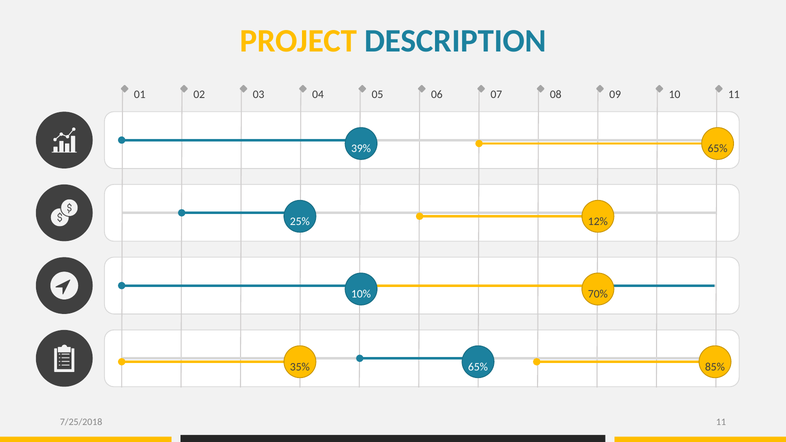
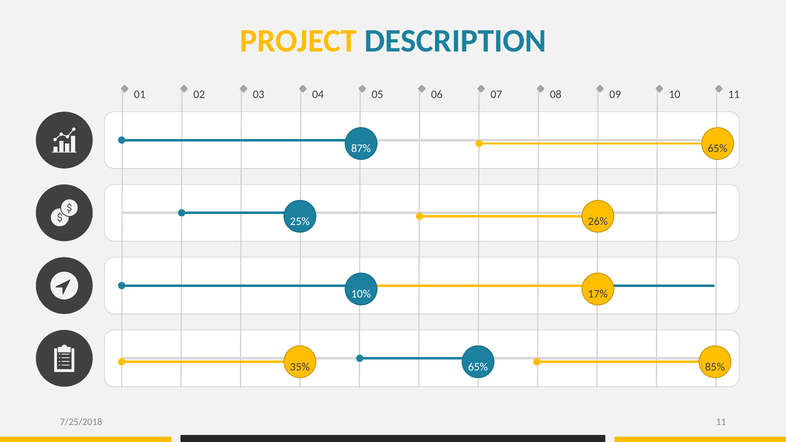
39%: 39% -> 87%
12%: 12% -> 26%
70%: 70% -> 17%
